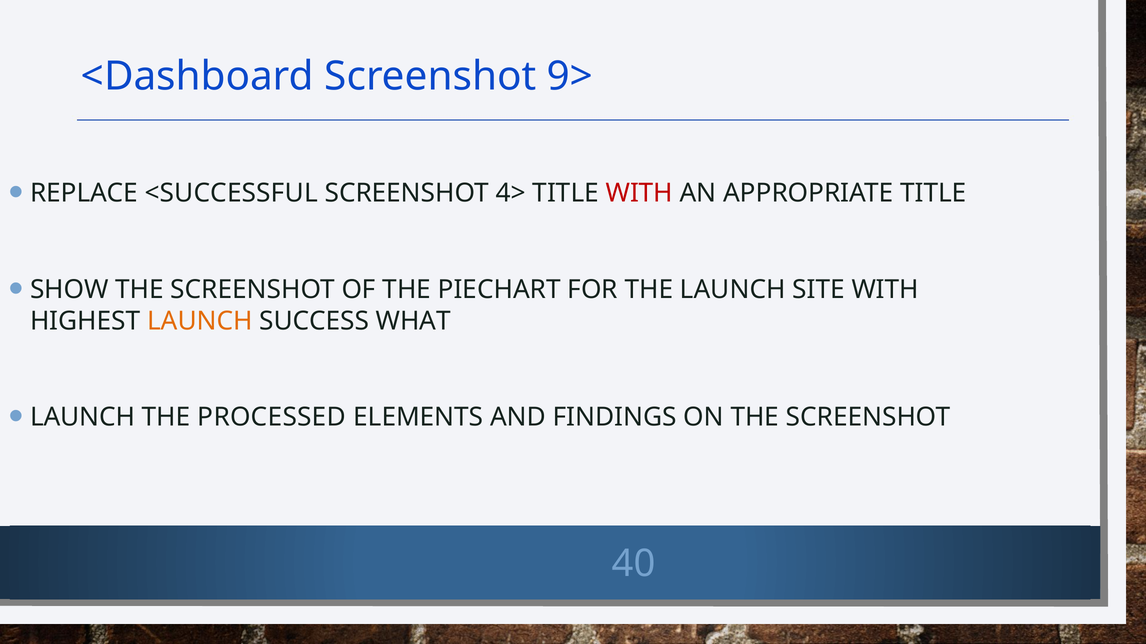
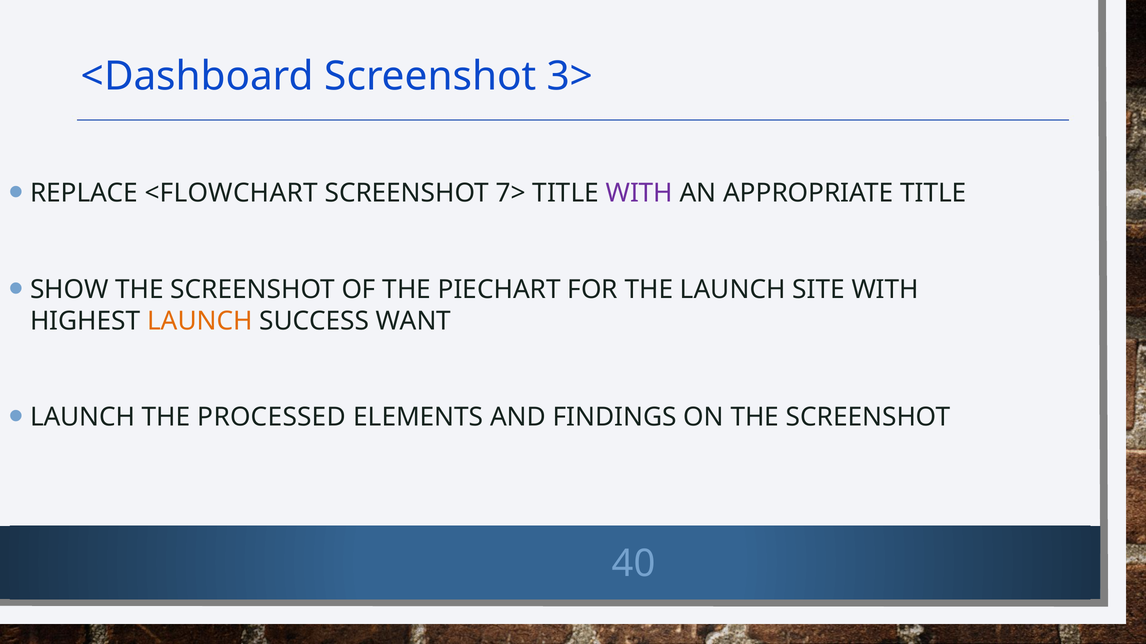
9>: 9> -> 3>
<SUCCESSFUL: <SUCCESSFUL -> <FLOWCHART
4>: 4> -> 7>
WITH at (639, 193) colour: red -> purple
WHAT: WHAT -> WANT
